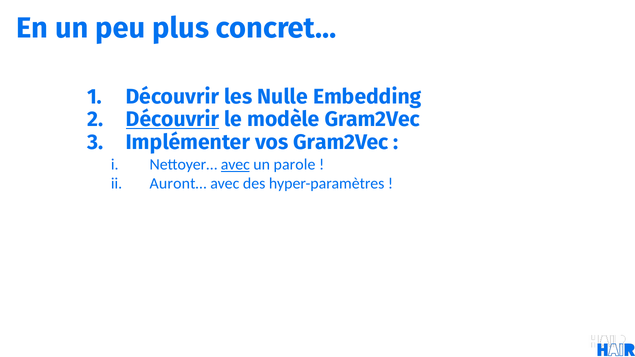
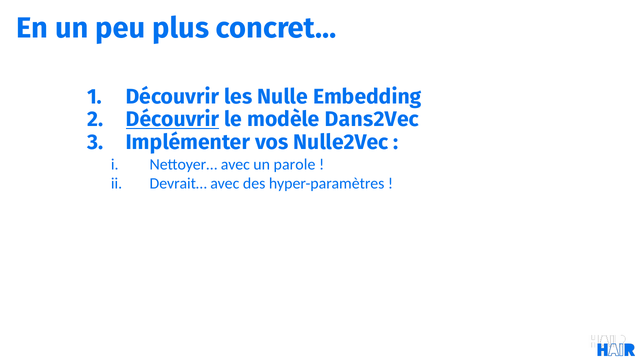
modèle Gram2Vec: Gram2Vec -> Dans2Vec
vos Gram2Vec: Gram2Vec -> Nulle2Vec
avec at (235, 165) underline: present -> none
Auront…: Auront… -> Devrait…
